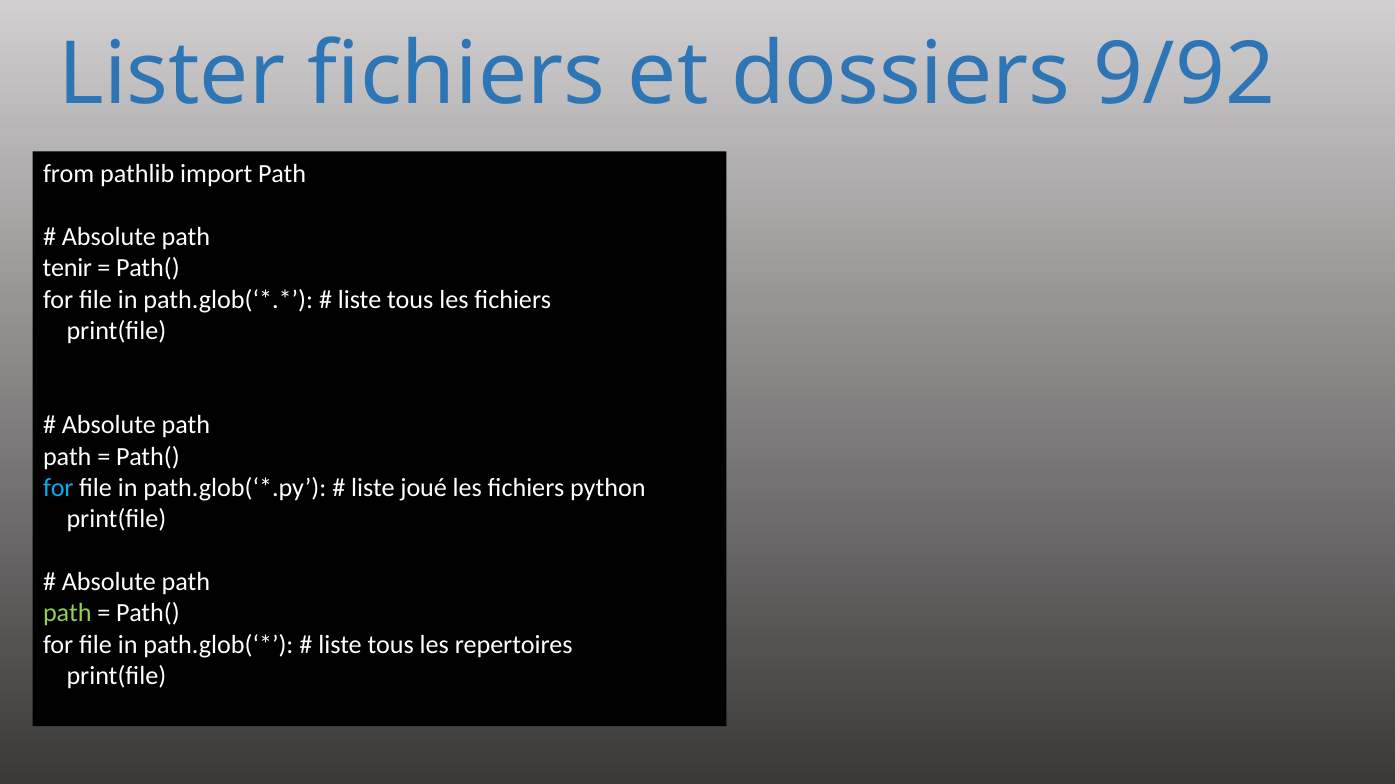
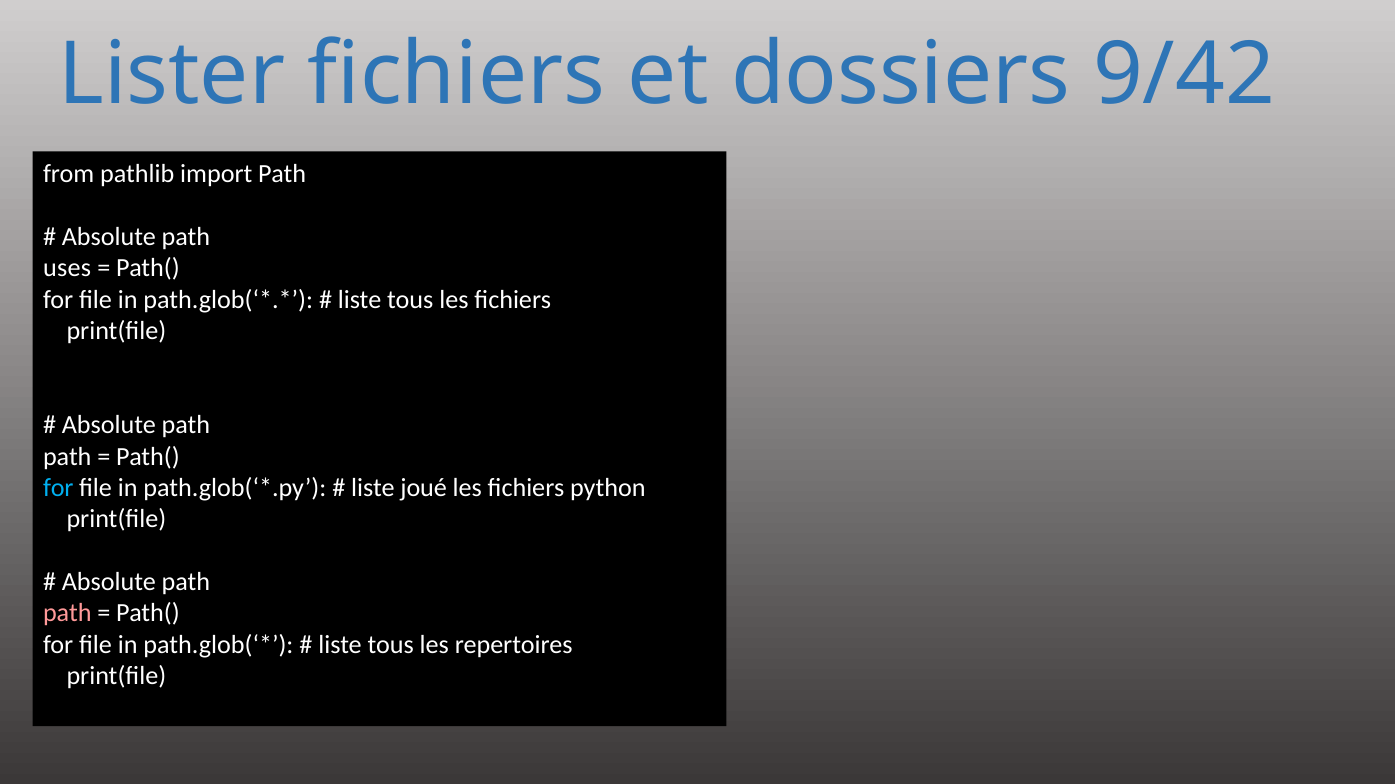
9/92: 9/92 -> 9/42
tenir: tenir -> uses
path at (67, 614) colour: light green -> pink
